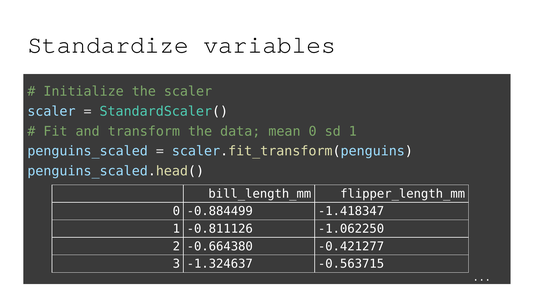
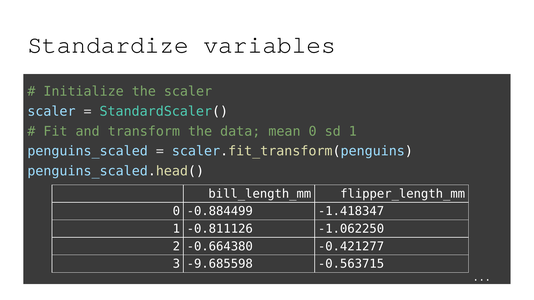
-1.324637: -1.324637 -> -9.685598
